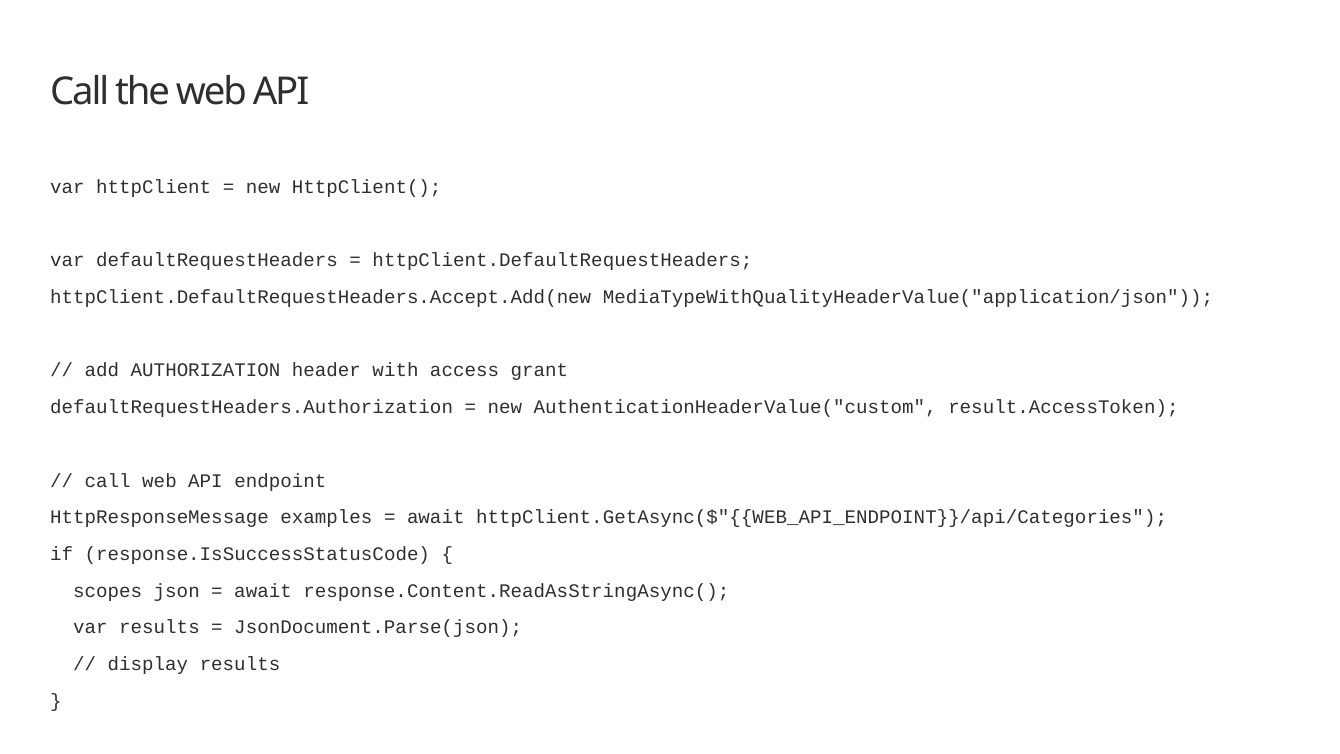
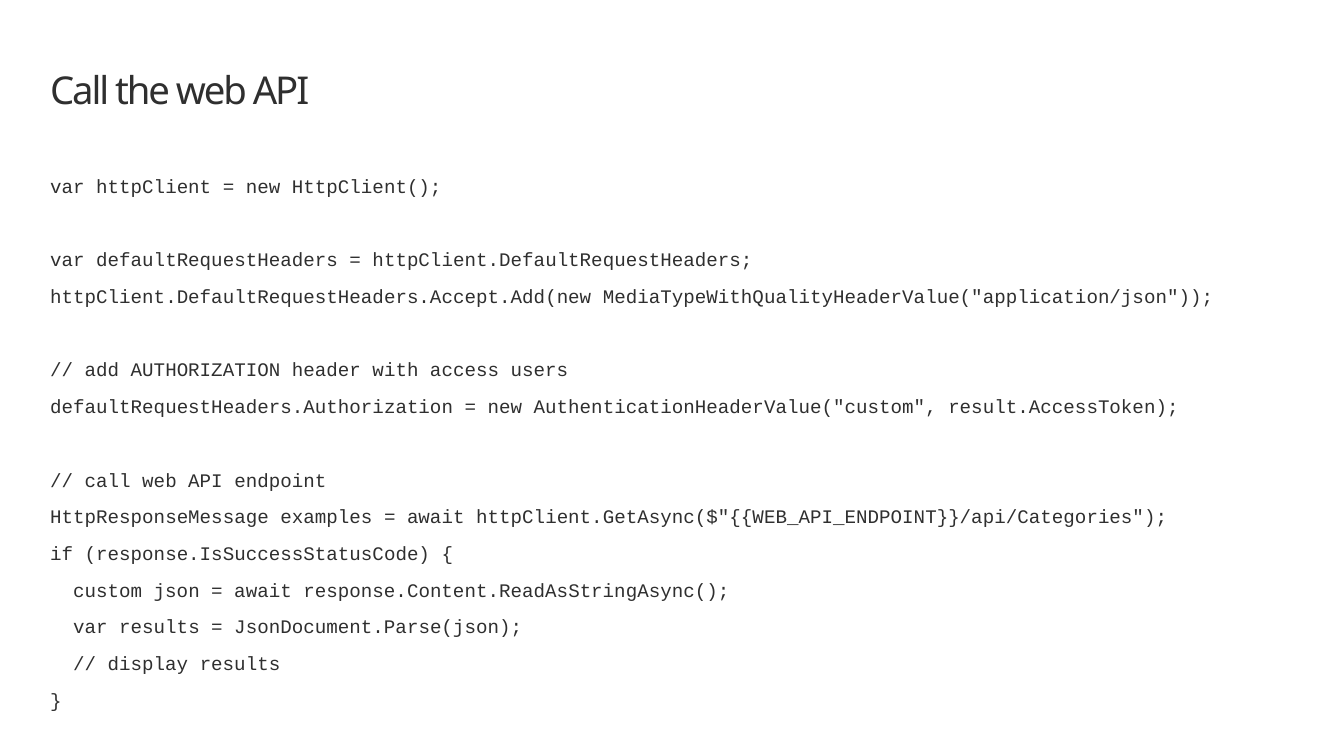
grant: grant -> users
scopes: scopes -> custom
